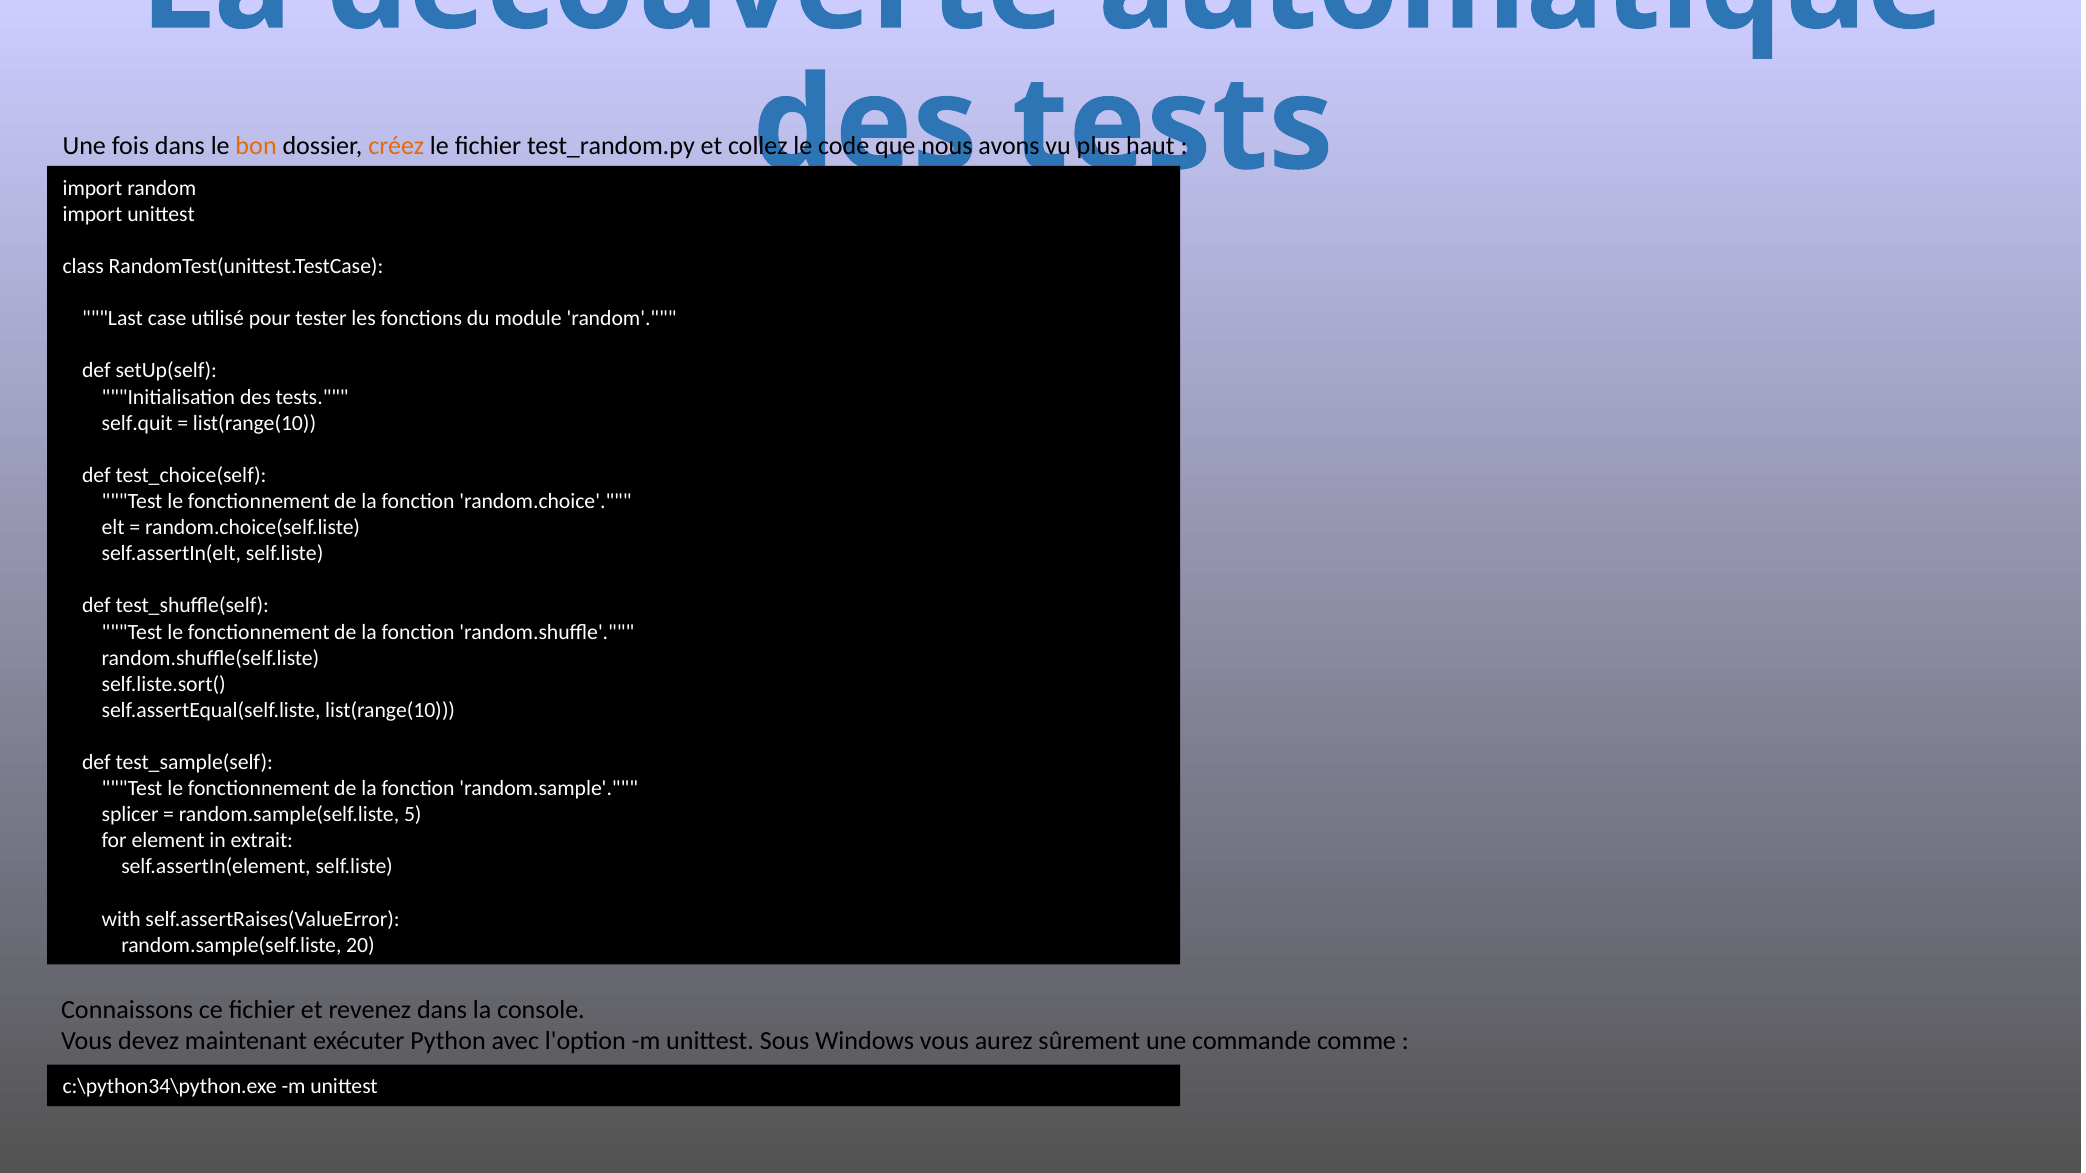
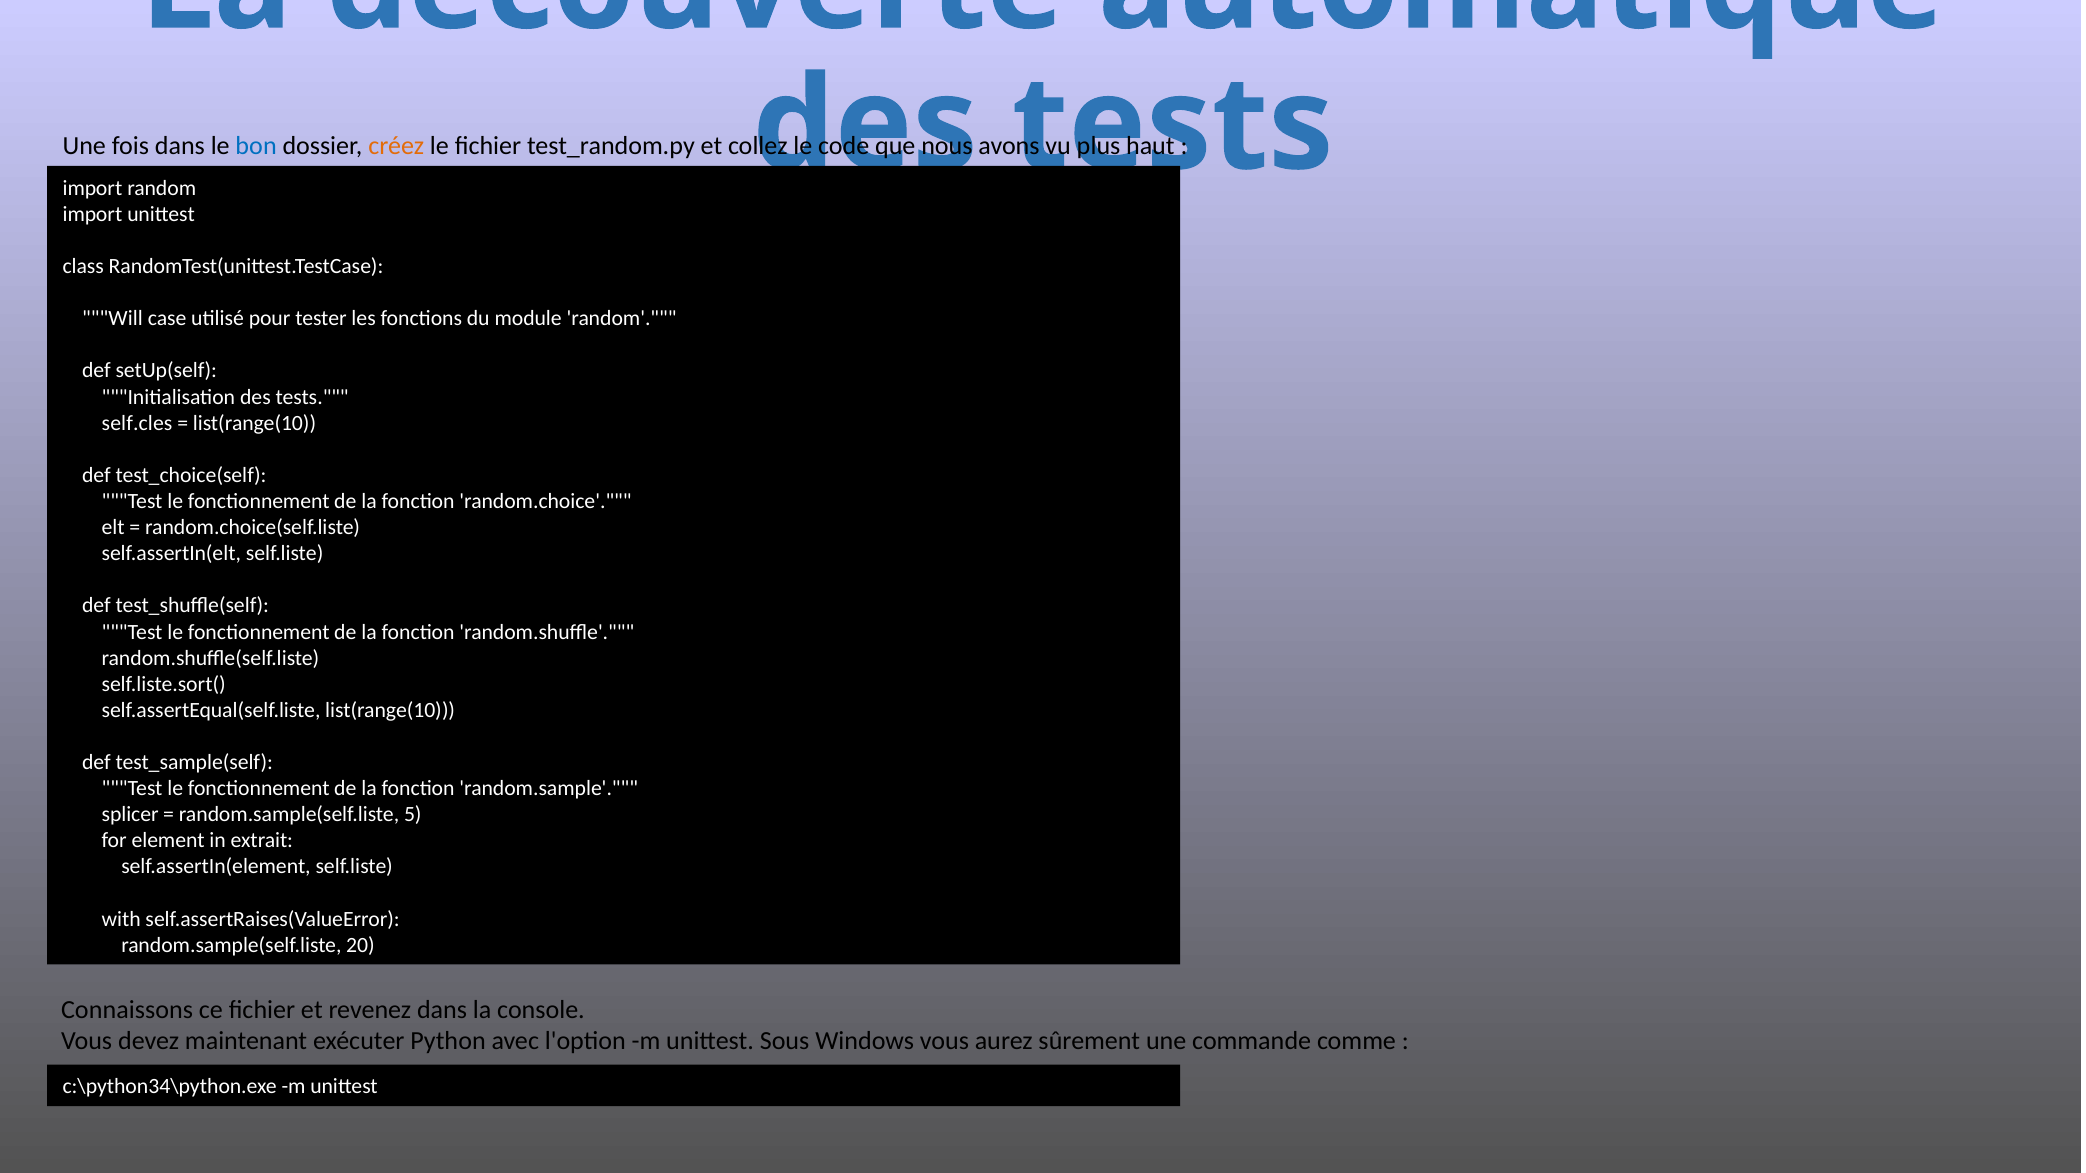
bon colour: orange -> blue
Last: Last -> Will
self.quit: self.quit -> self.cles
